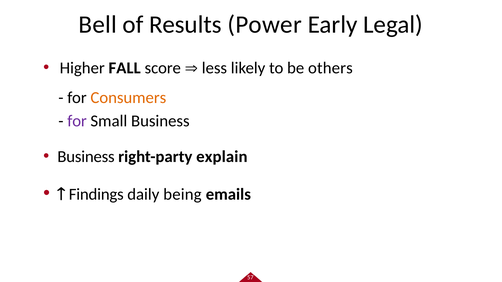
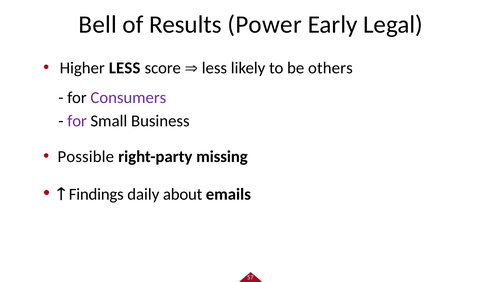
Higher FALL: FALL -> LESS
Consumers colour: orange -> purple
Business at (86, 157): Business -> Possible
explain: explain -> missing
being: being -> about
